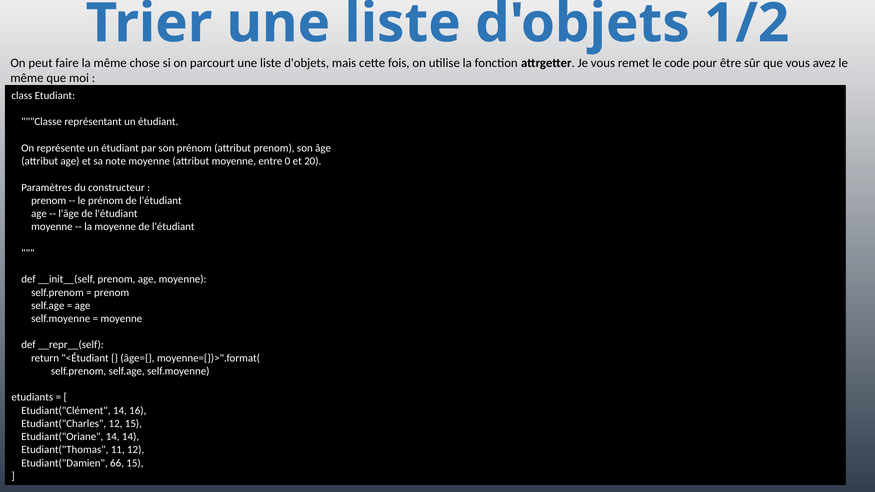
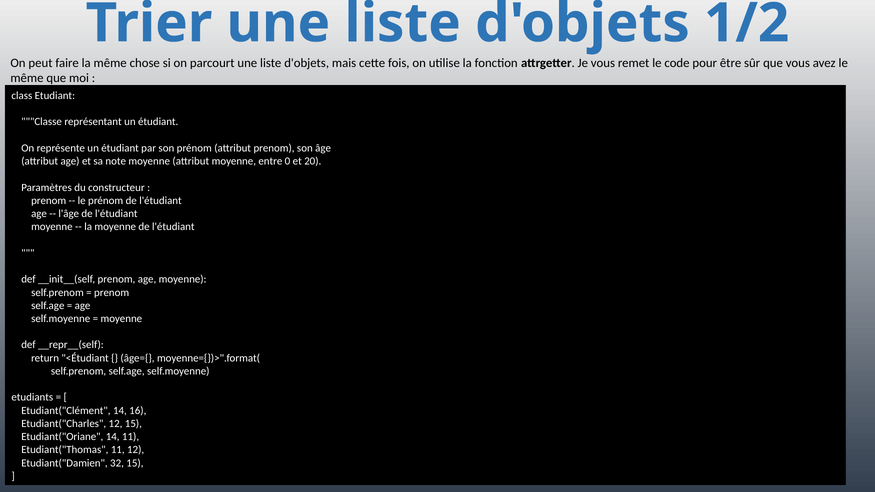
14 14: 14 -> 11
66: 66 -> 32
